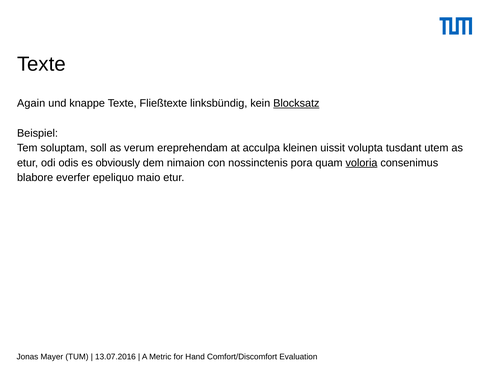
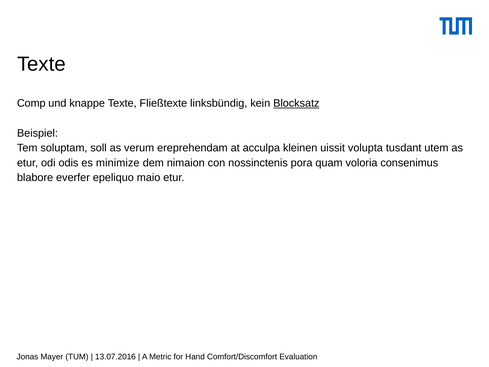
Again: Again -> Comp
obviously: obviously -> minimize
voloria underline: present -> none
